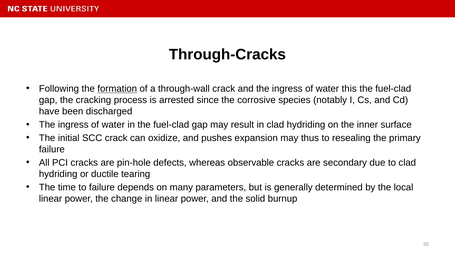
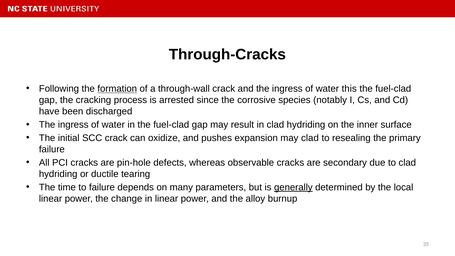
may thus: thus -> clad
generally underline: none -> present
solid: solid -> alloy
